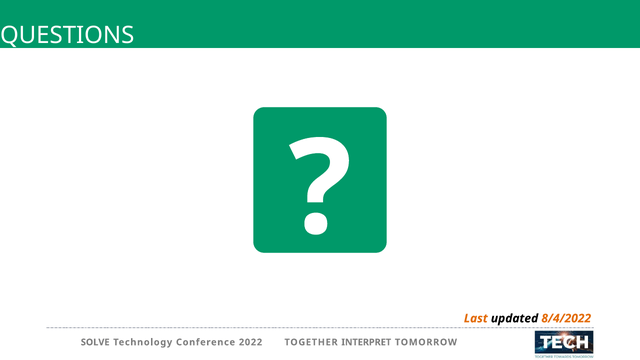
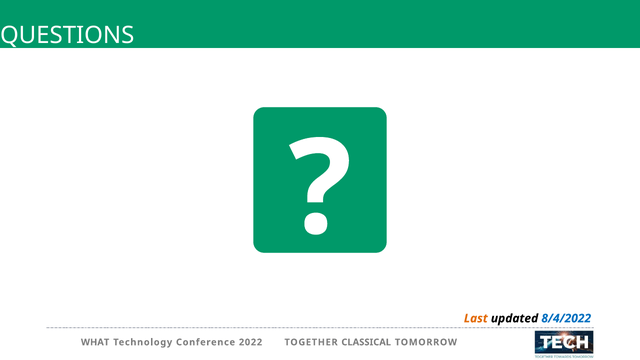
8/4/2022 colour: orange -> blue
SOLVE: SOLVE -> WHAT
INTERPRET: INTERPRET -> CLASSICAL
